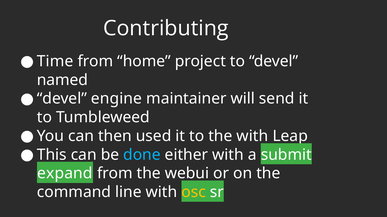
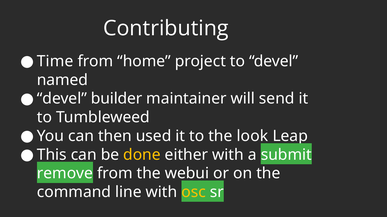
engine: engine -> builder
the with: with -> look
done colour: light blue -> yellow
expand: expand -> remove
